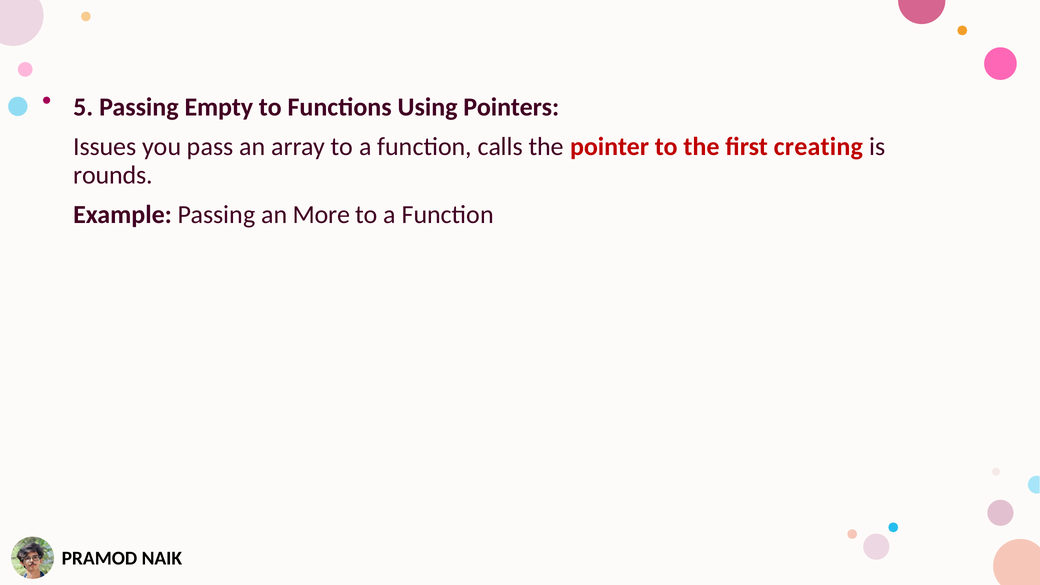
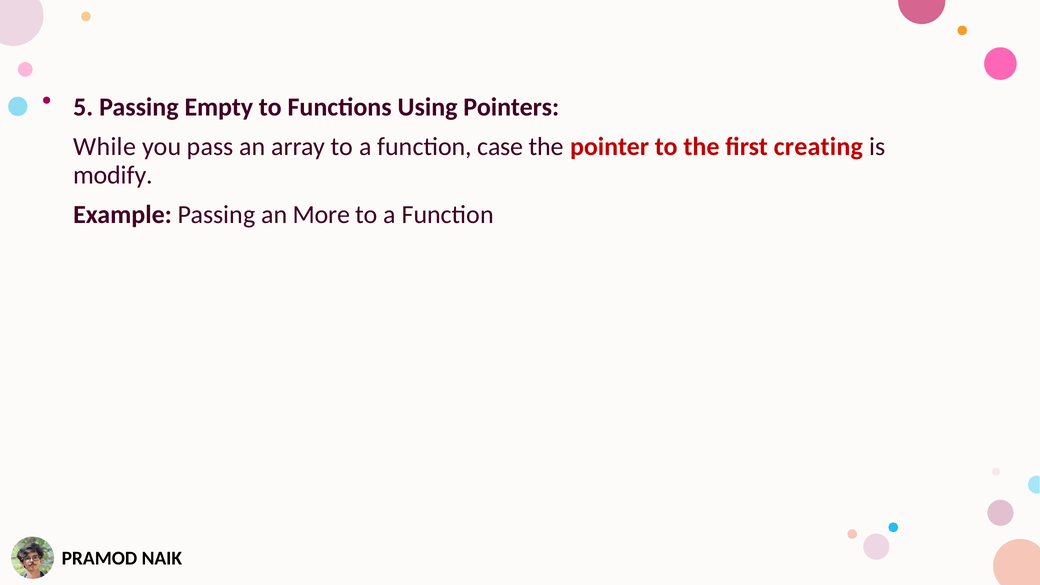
Issues: Issues -> While
calls: calls -> case
rounds: rounds -> modify
